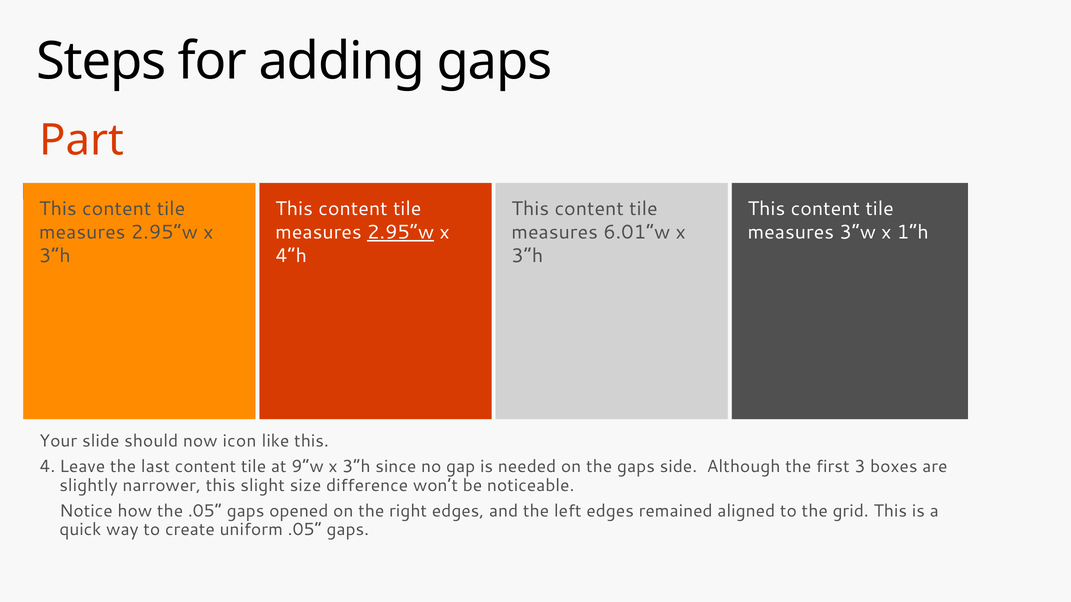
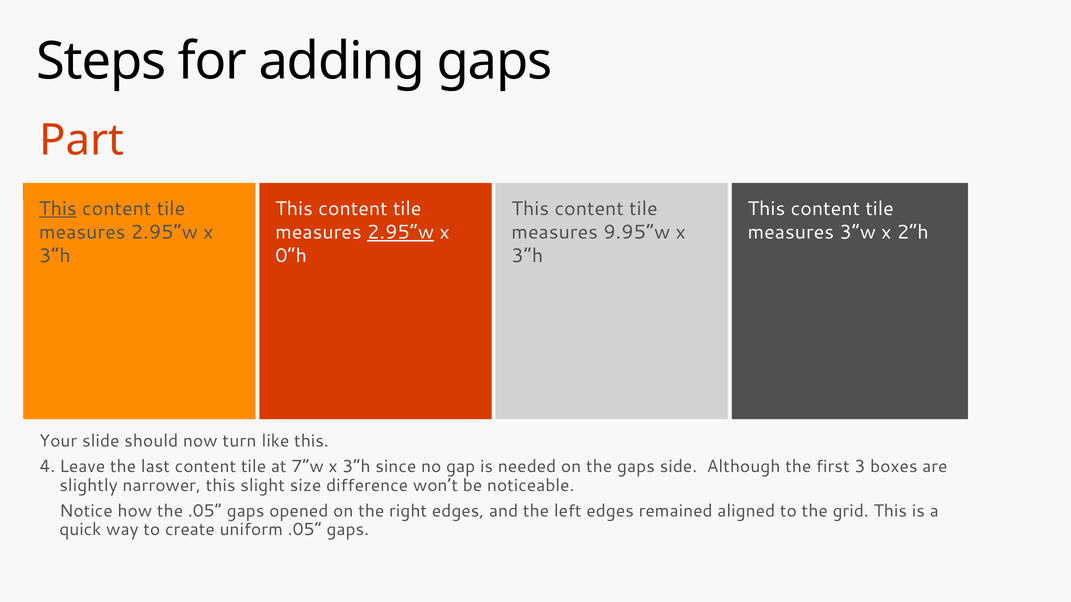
This at (58, 209) underline: none -> present
6.01”w: 6.01”w -> 9.95”w
1”h: 1”h -> 2”h
4”h: 4”h -> 0”h
icon: icon -> turn
9”w: 9”w -> 7”w
